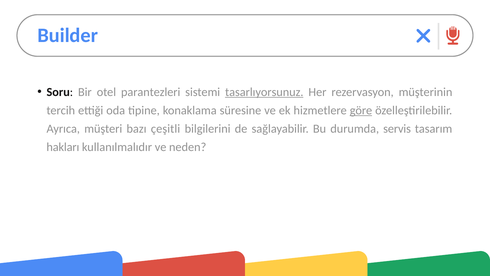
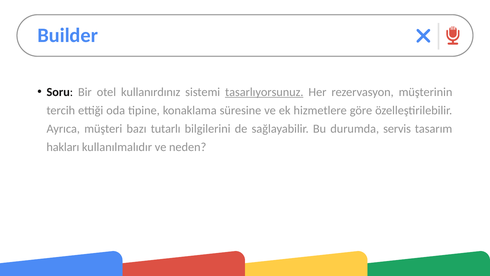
parantezleri: parantezleri -> kullanırdınız
göre underline: present -> none
çeşitli: çeşitli -> tutarlı
